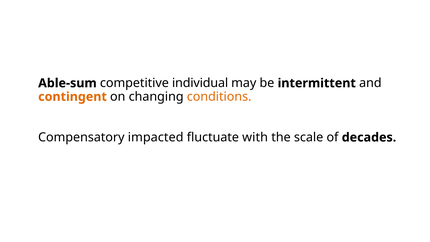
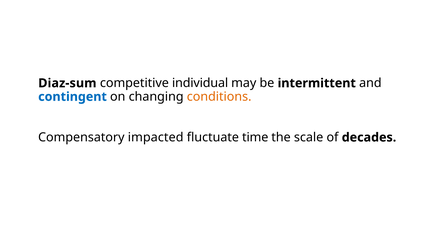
Able-sum: Able-sum -> Diaz-sum
contingent colour: orange -> blue
with: with -> time
